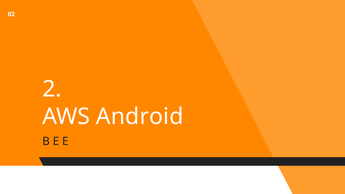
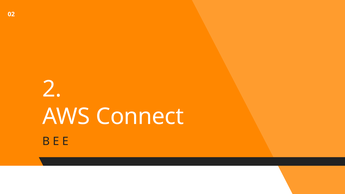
Android: Android -> Connect
